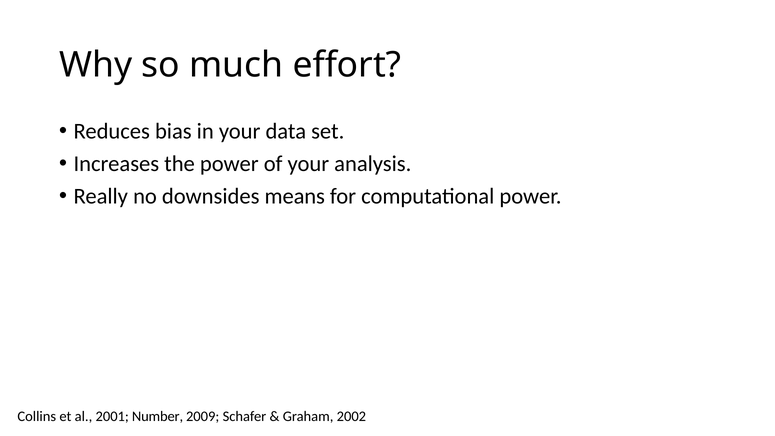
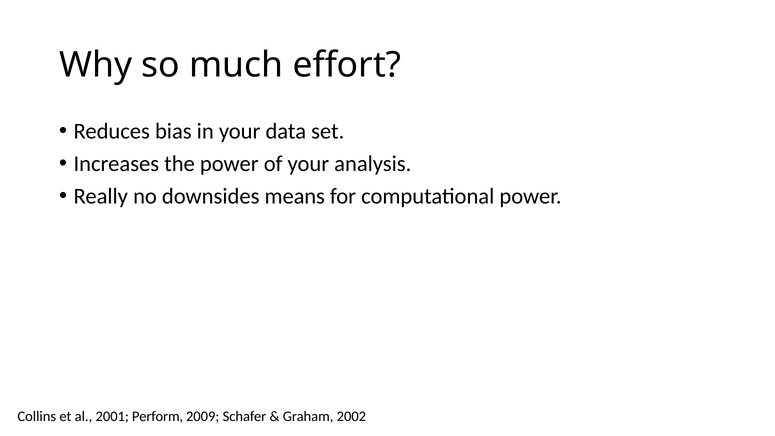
Number: Number -> Perform
